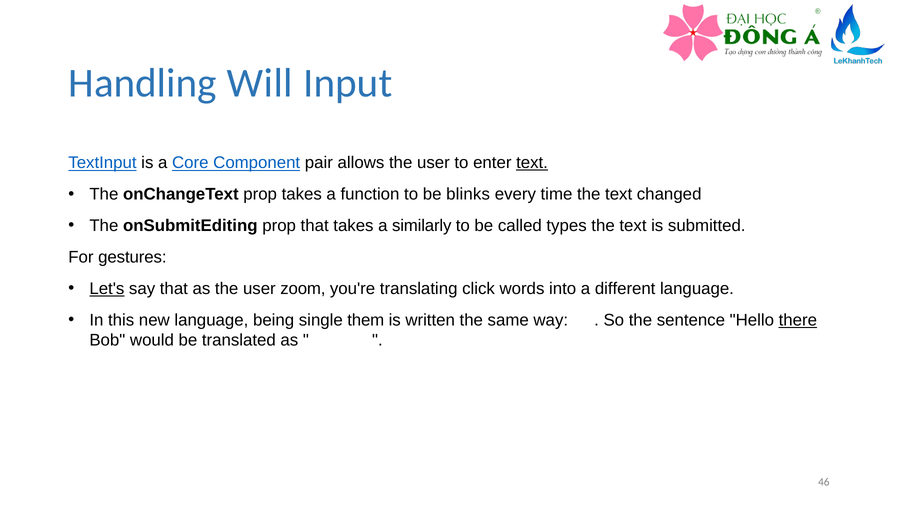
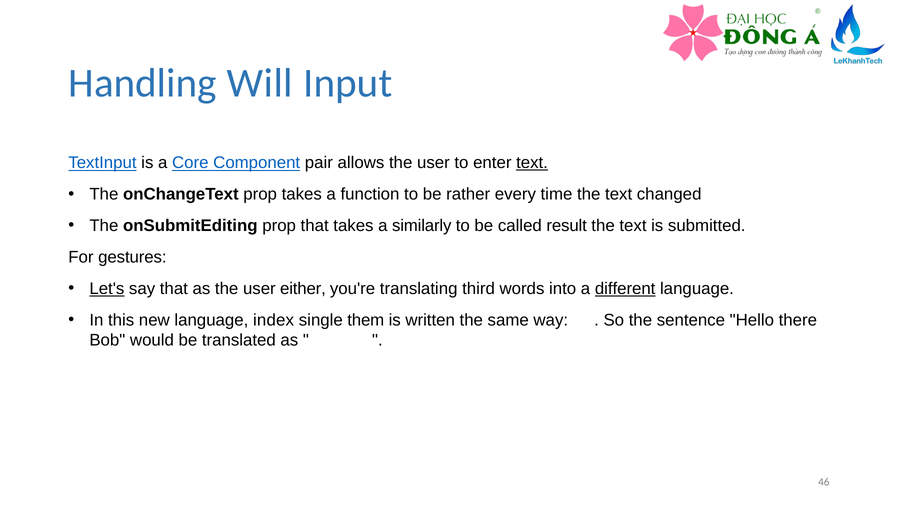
blinks: blinks -> rather
types: types -> result
zoom: zoom -> either
click: click -> third
different underline: none -> present
being: being -> index
there underline: present -> none
